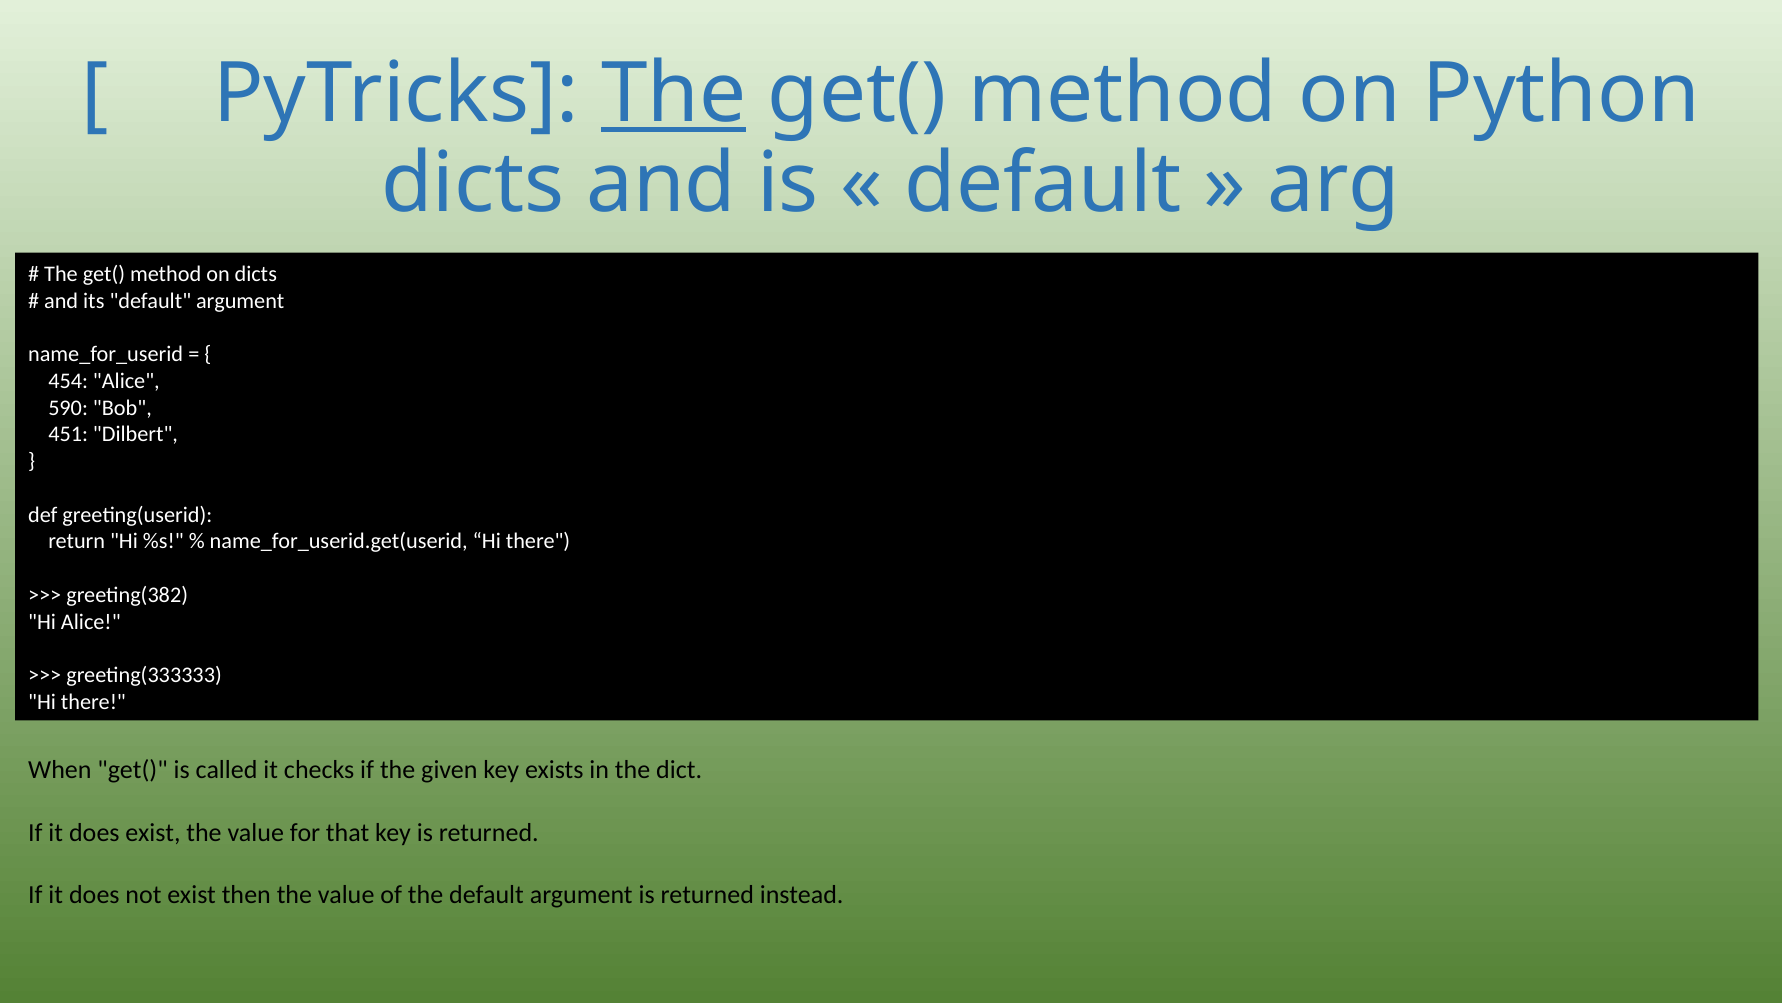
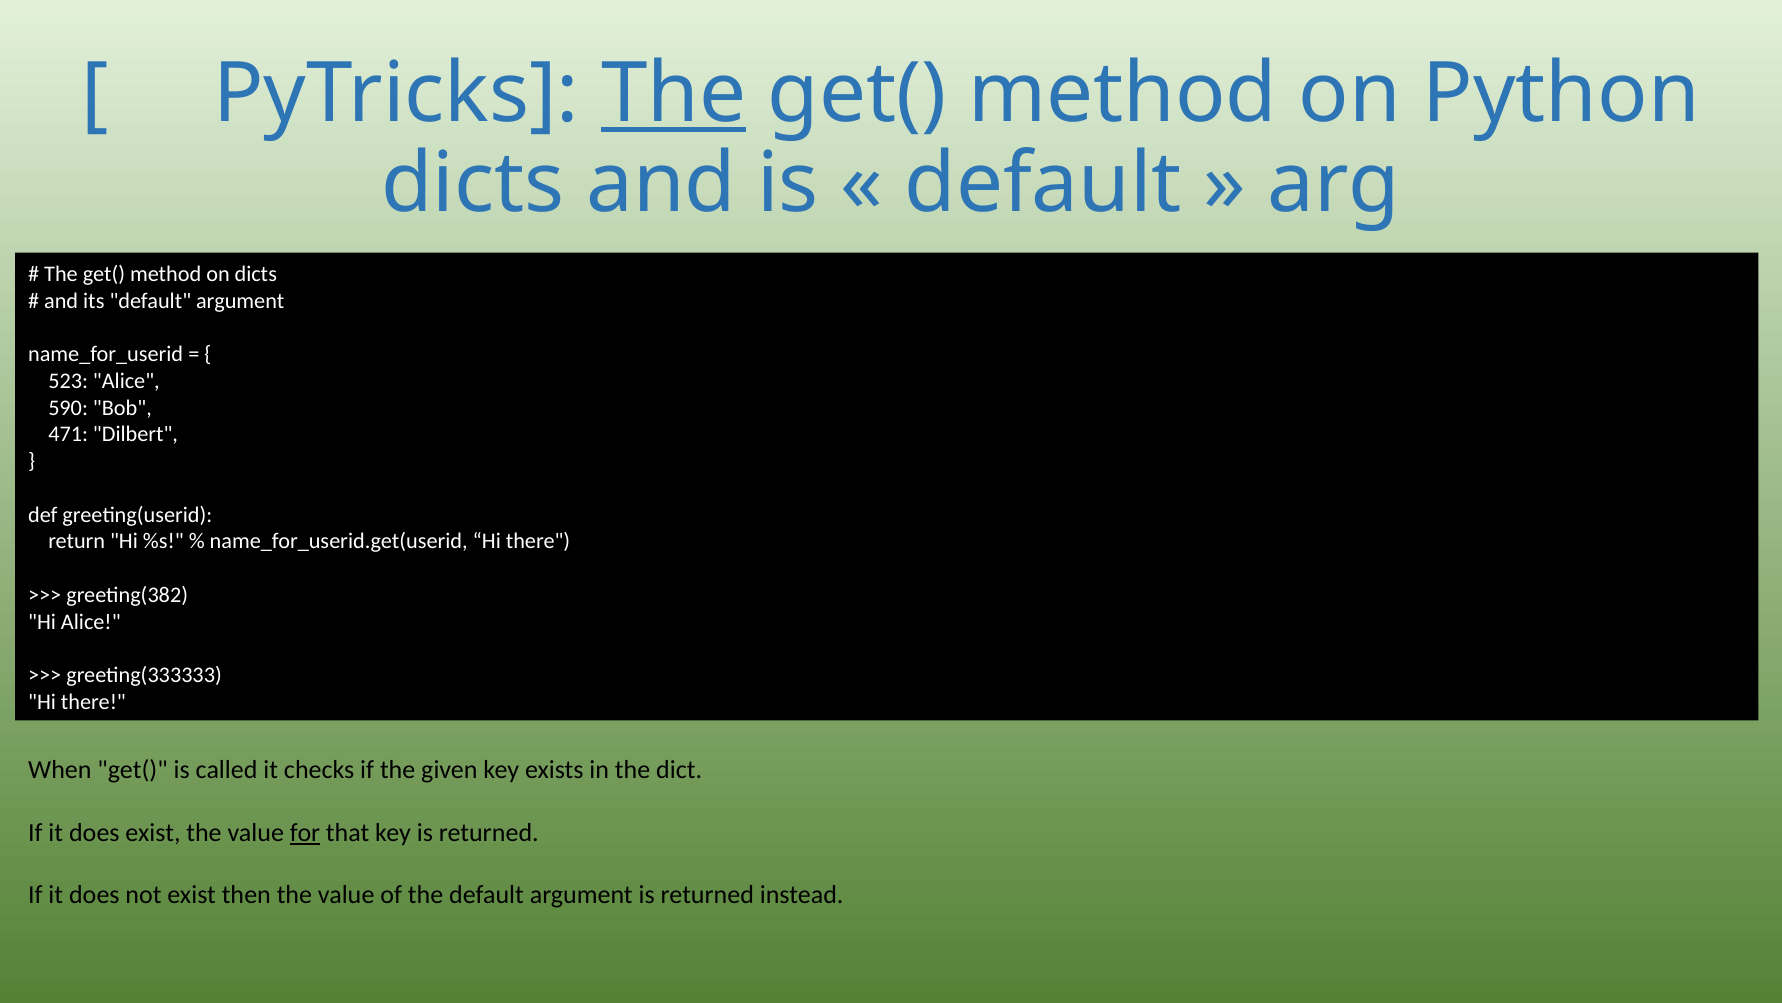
454: 454 -> 523
451: 451 -> 471
for underline: none -> present
